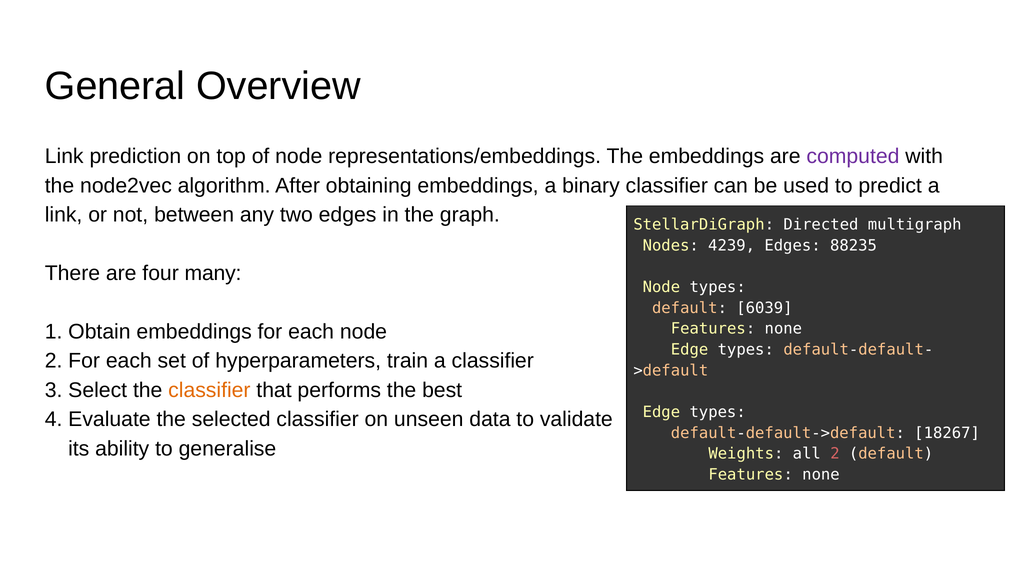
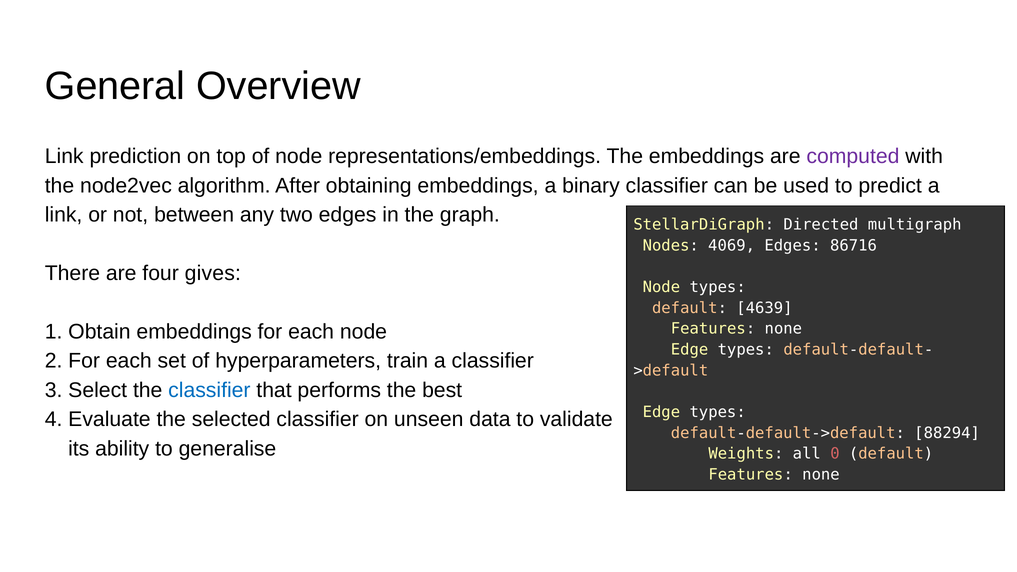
4239: 4239 -> 4069
88235: 88235 -> 86716
many: many -> gives
6039: 6039 -> 4639
classifier at (209, 390) colour: orange -> blue
18267: 18267 -> 88294
all 2: 2 -> 0
